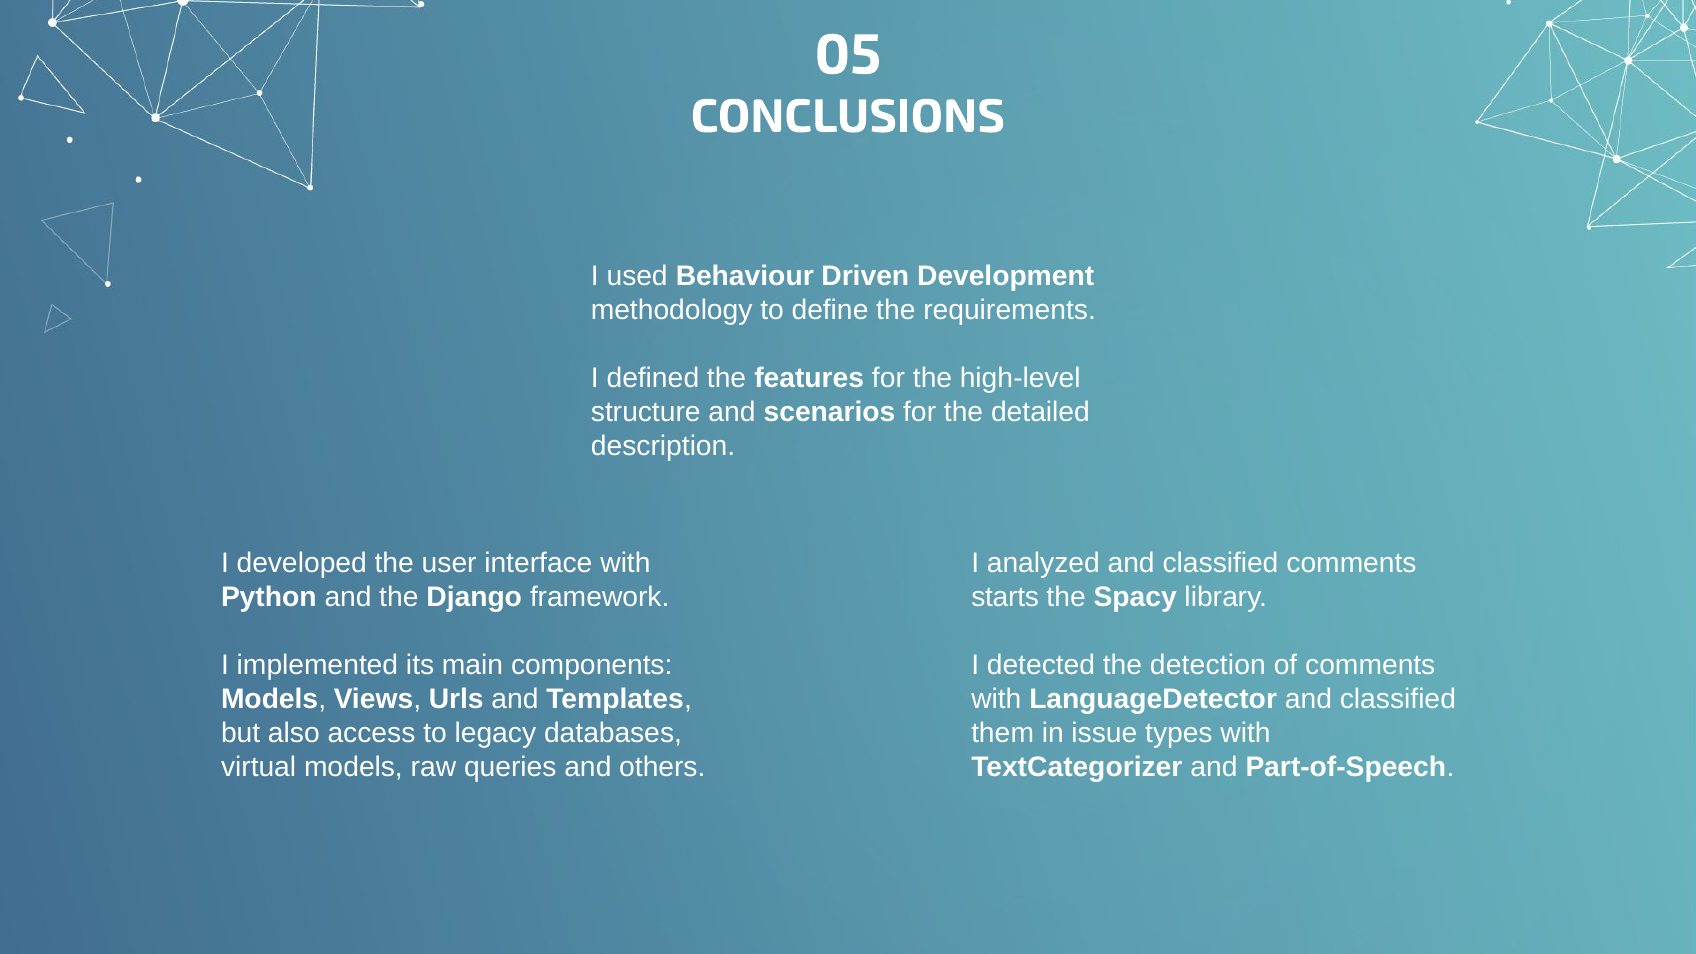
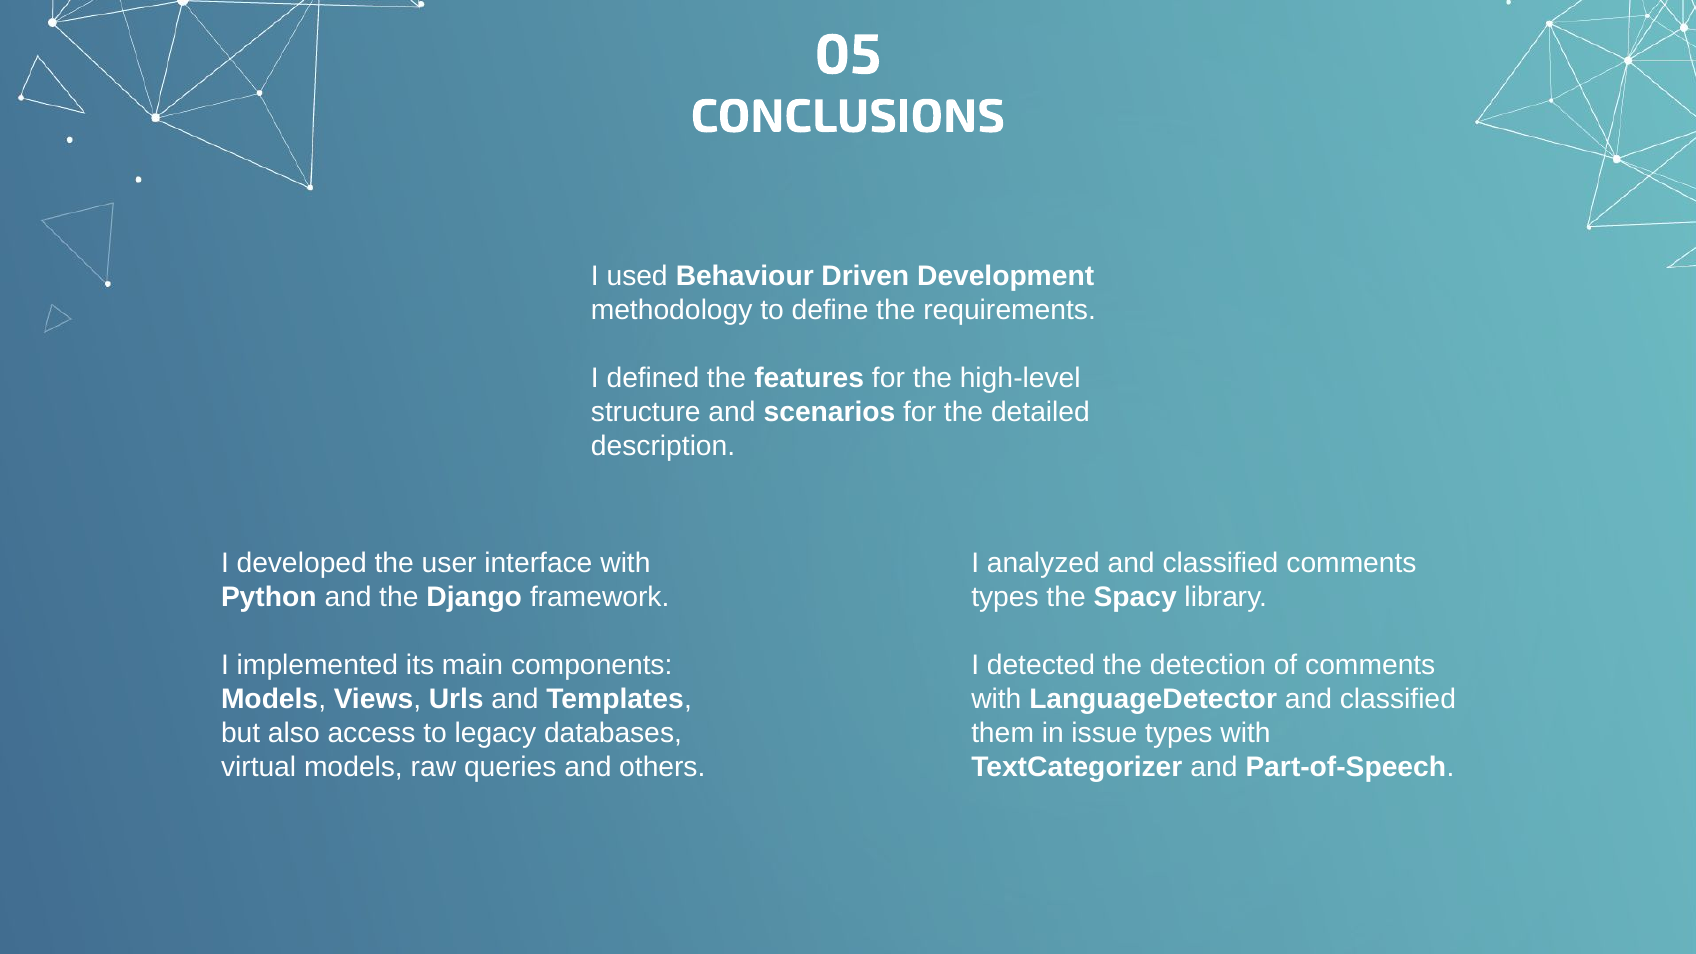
starts at (1005, 597): starts -> types
